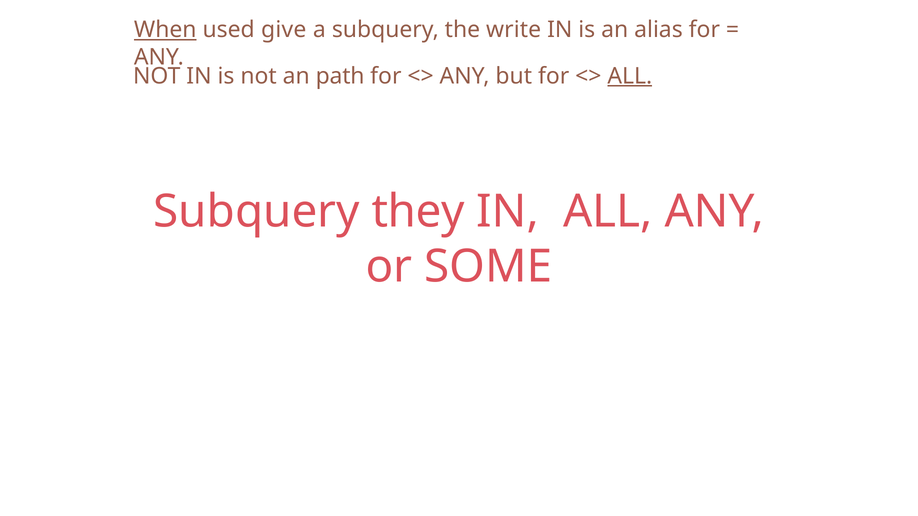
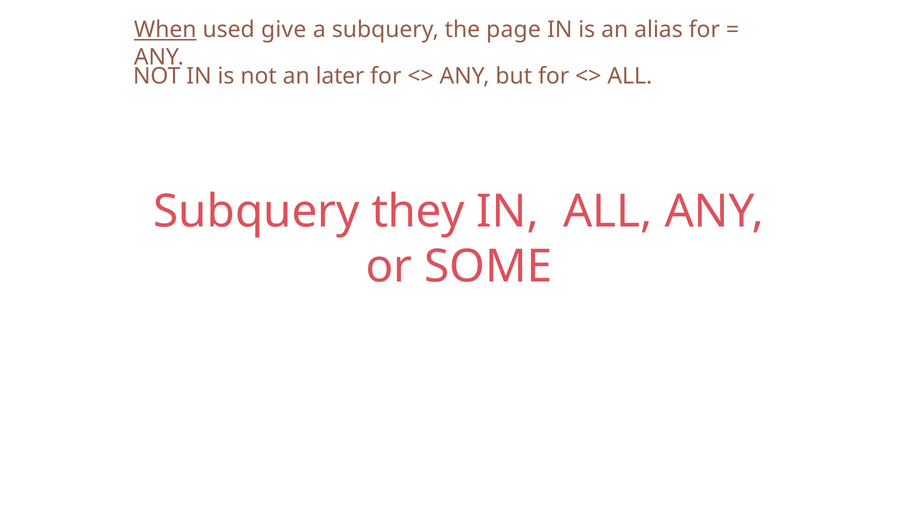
write: write -> page
path: path -> later
ALL at (630, 76) underline: present -> none
